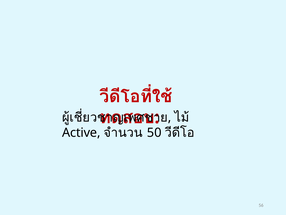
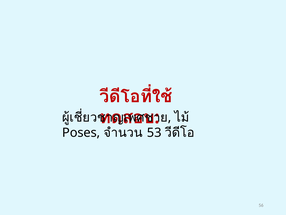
Active: Active -> Poses
50: 50 -> 53
